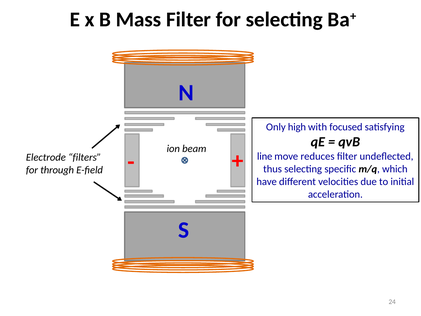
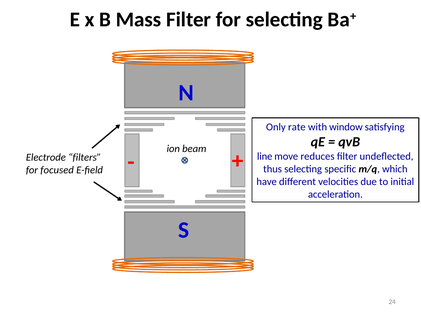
high: high -> rate
focused: focused -> window
through: through -> focused
